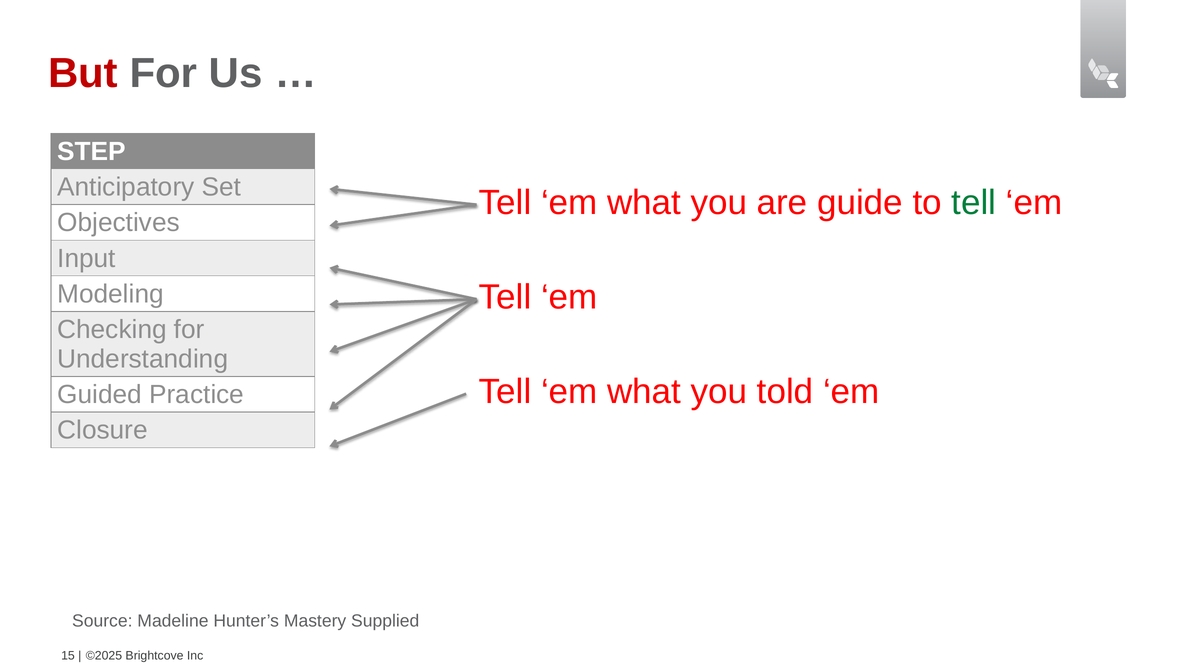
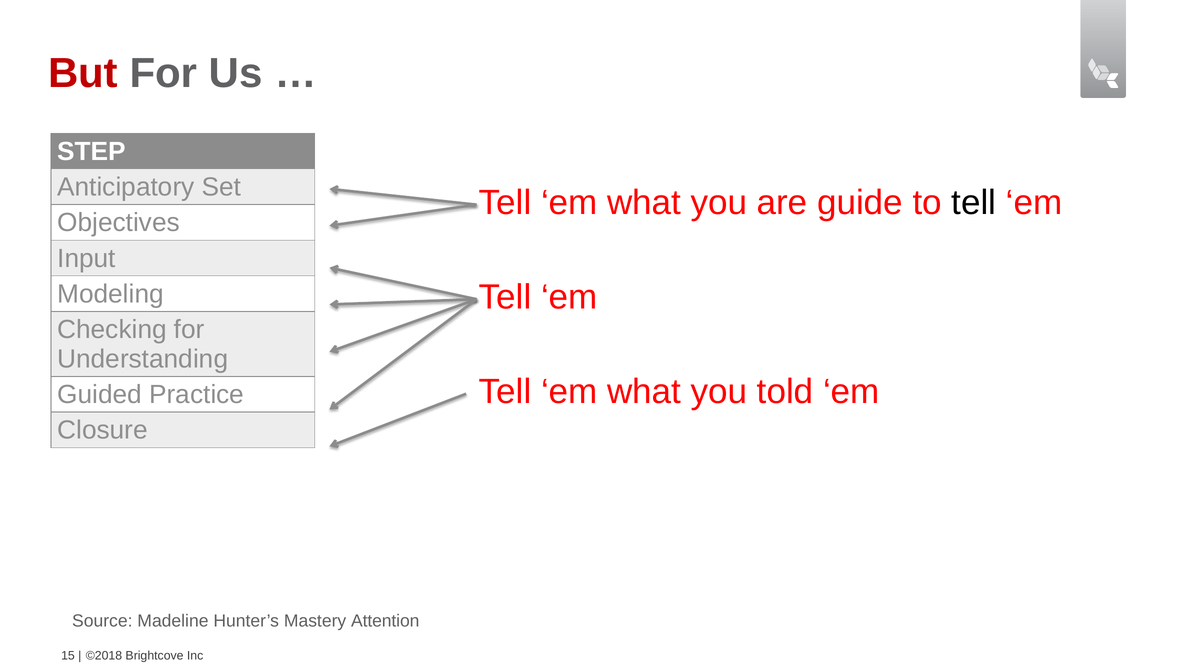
tell at (974, 203) colour: green -> black
Supplied: Supplied -> Attention
©2025: ©2025 -> ©2018
